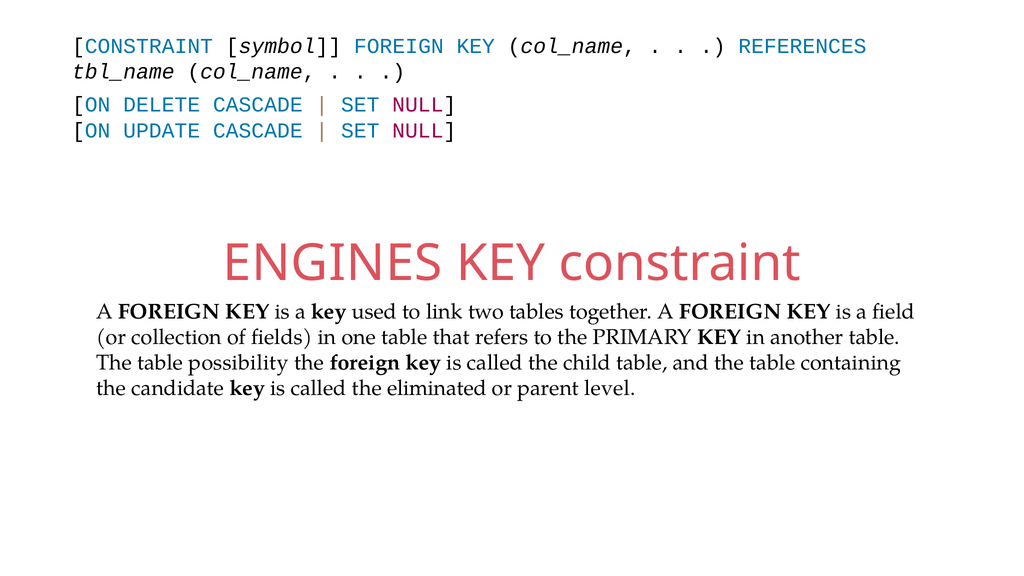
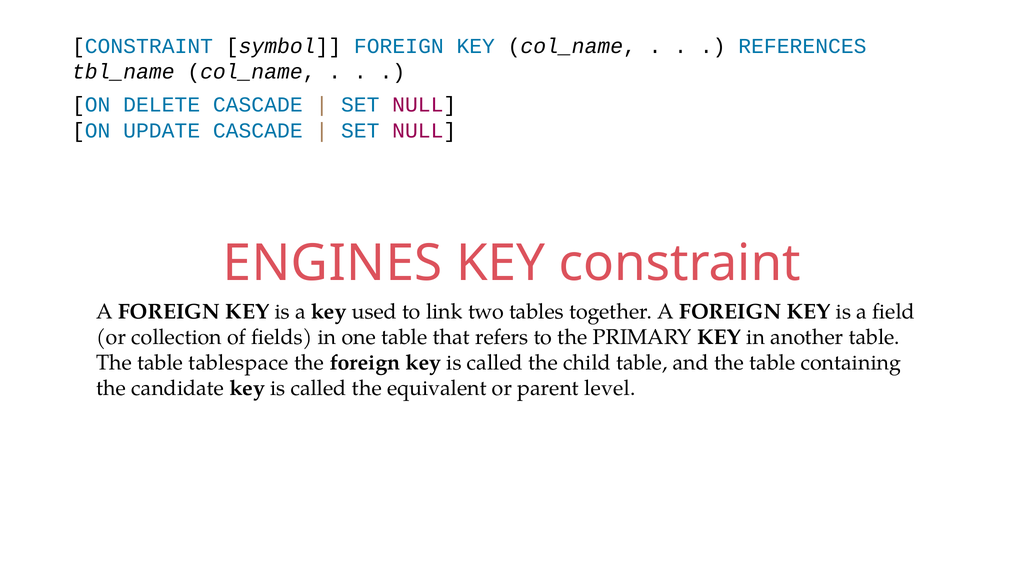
possibility: possibility -> tablespace
eliminated: eliminated -> equivalent
